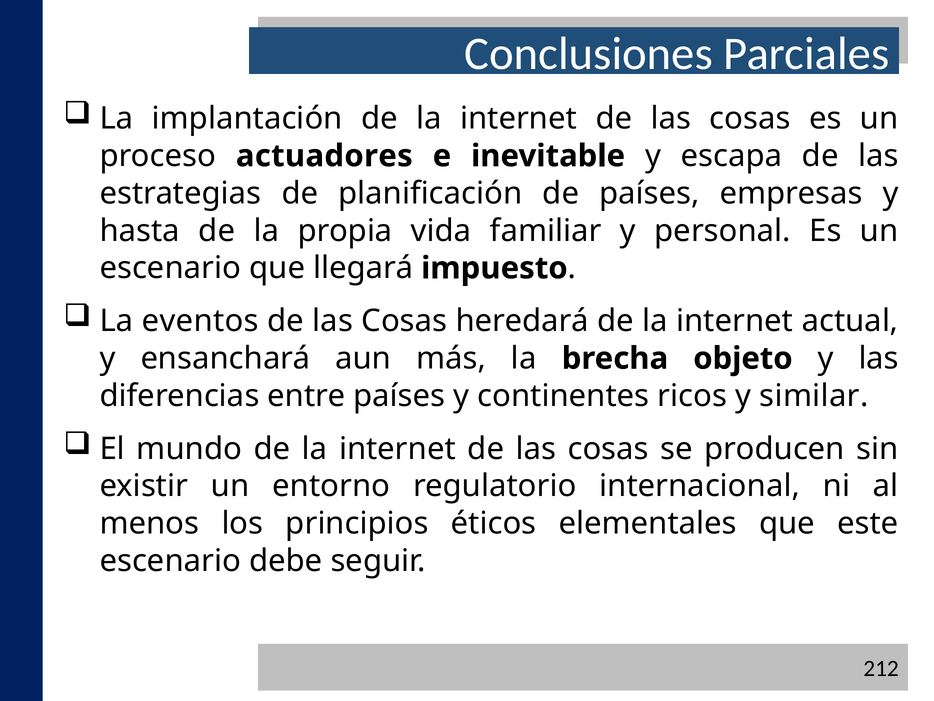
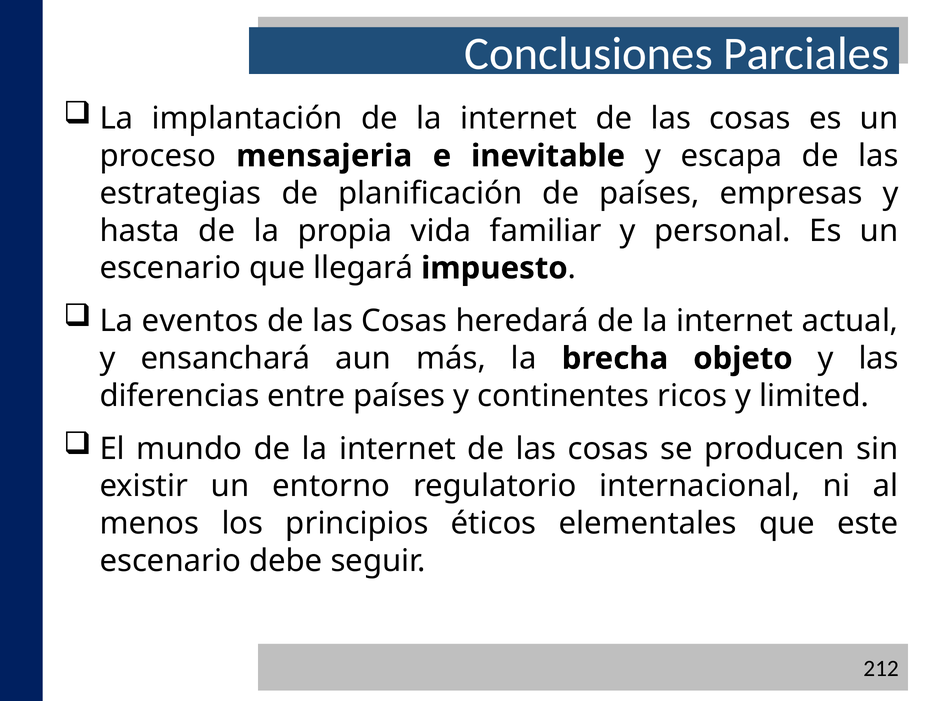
actuadores: actuadores -> mensajeria
similar: similar -> limited
